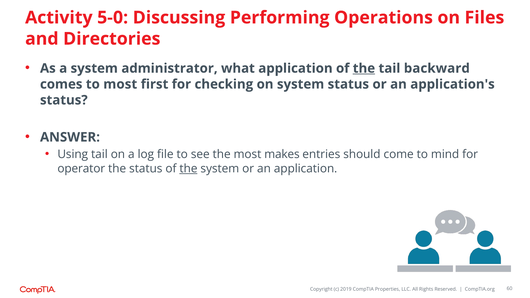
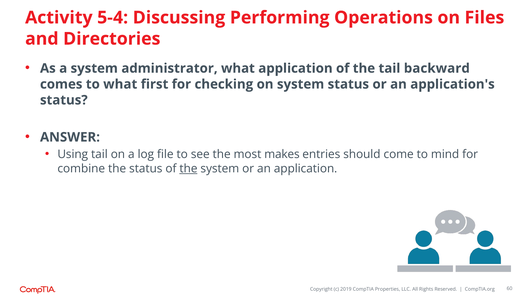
5-0: 5-0 -> 5-4
the at (364, 68) underline: present -> none
to most: most -> what
operator: operator -> combine
